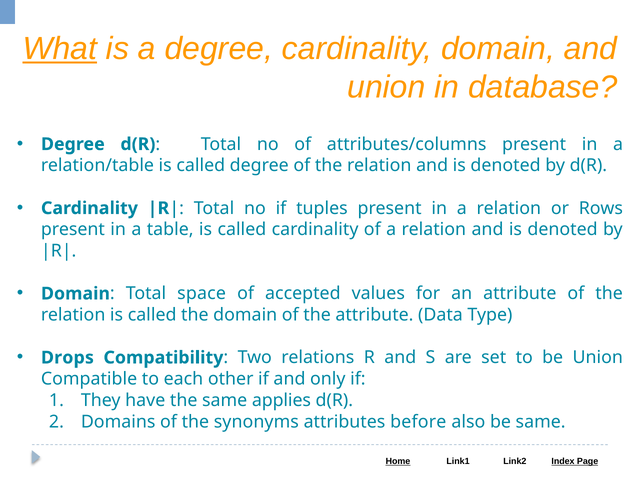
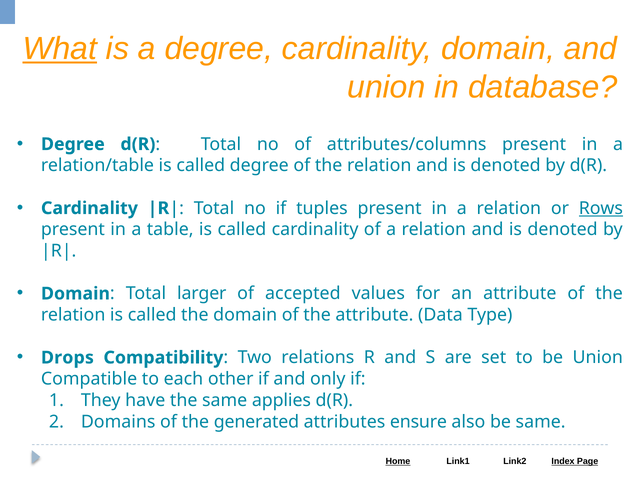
Rows underline: none -> present
space: space -> larger
synonyms: synonyms -> generated
before: before -> ensure
